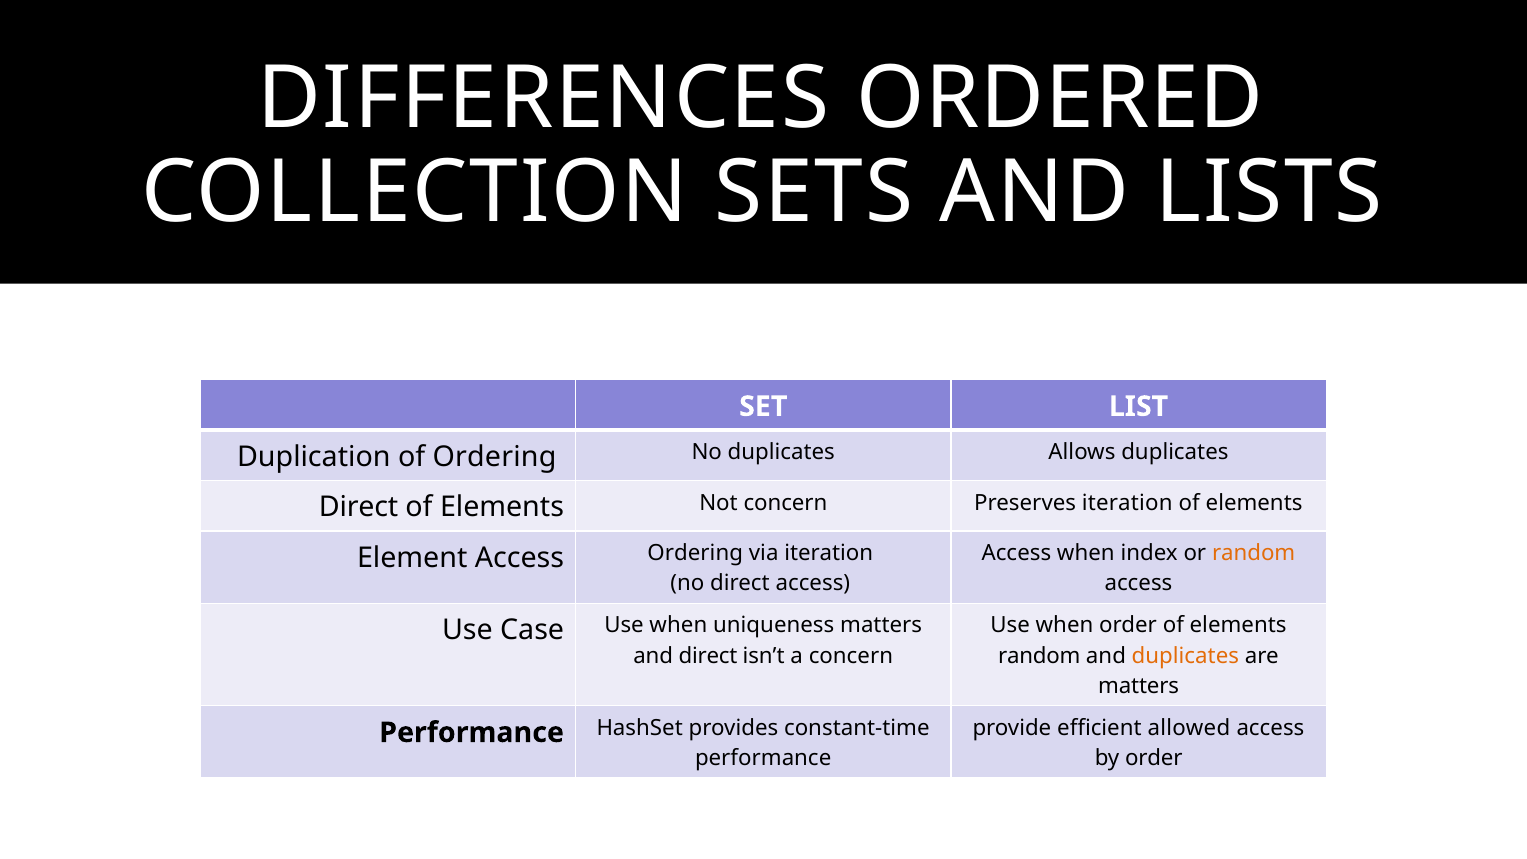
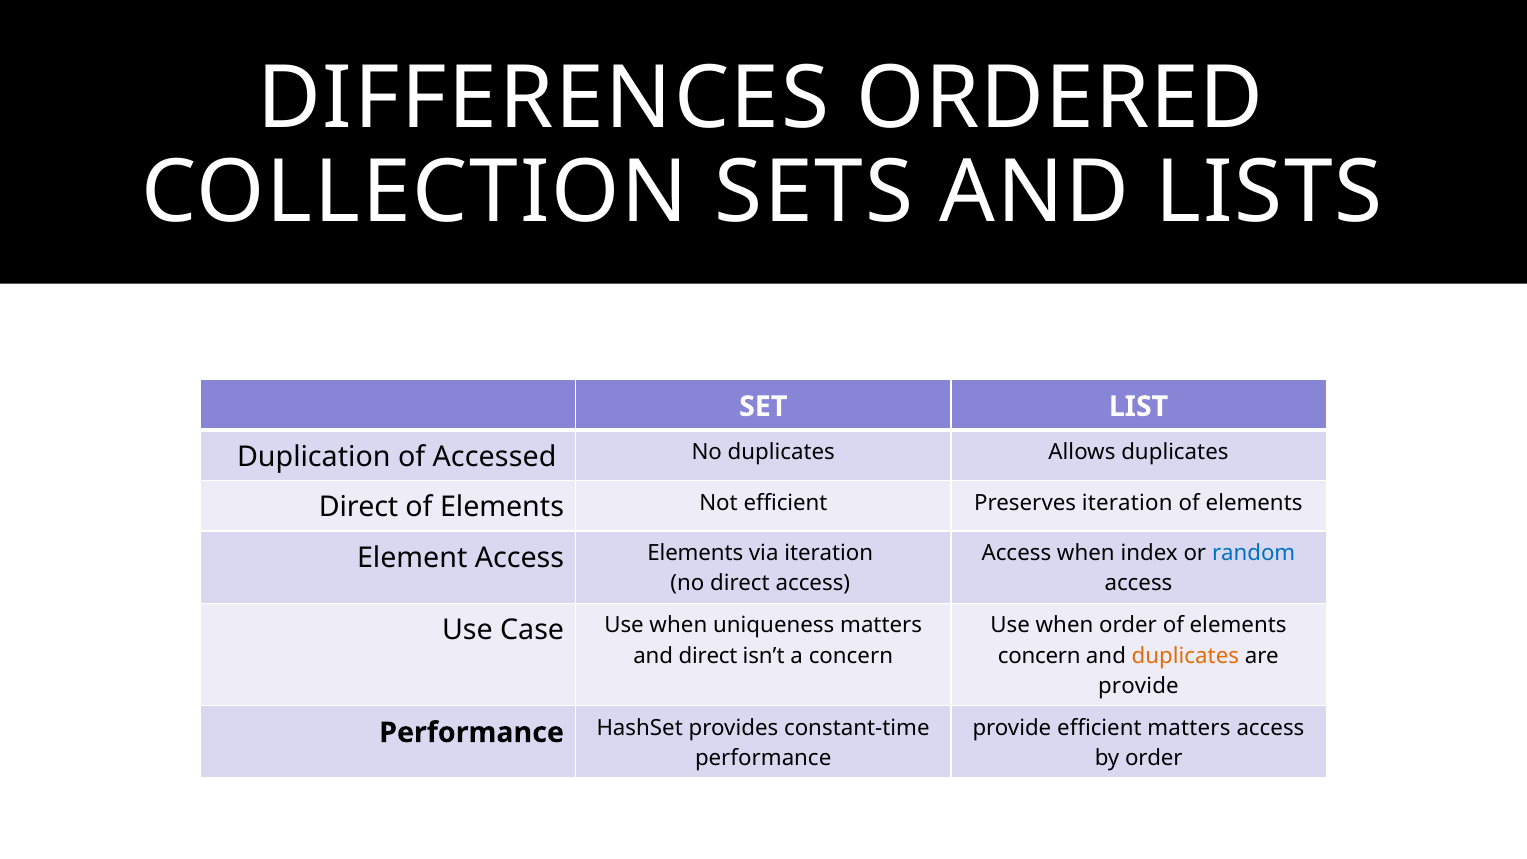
of Ordering: Ordering -> Accessed
Not concern: concern -> efficient
random at (1254, 553) colour: orange -> blue
Access Ordering: Ordering -> Elements
random at (1039, 656): random -> concern
matters at (1139, 686): matters -> provide
efficient allowed: allowed -> matters
